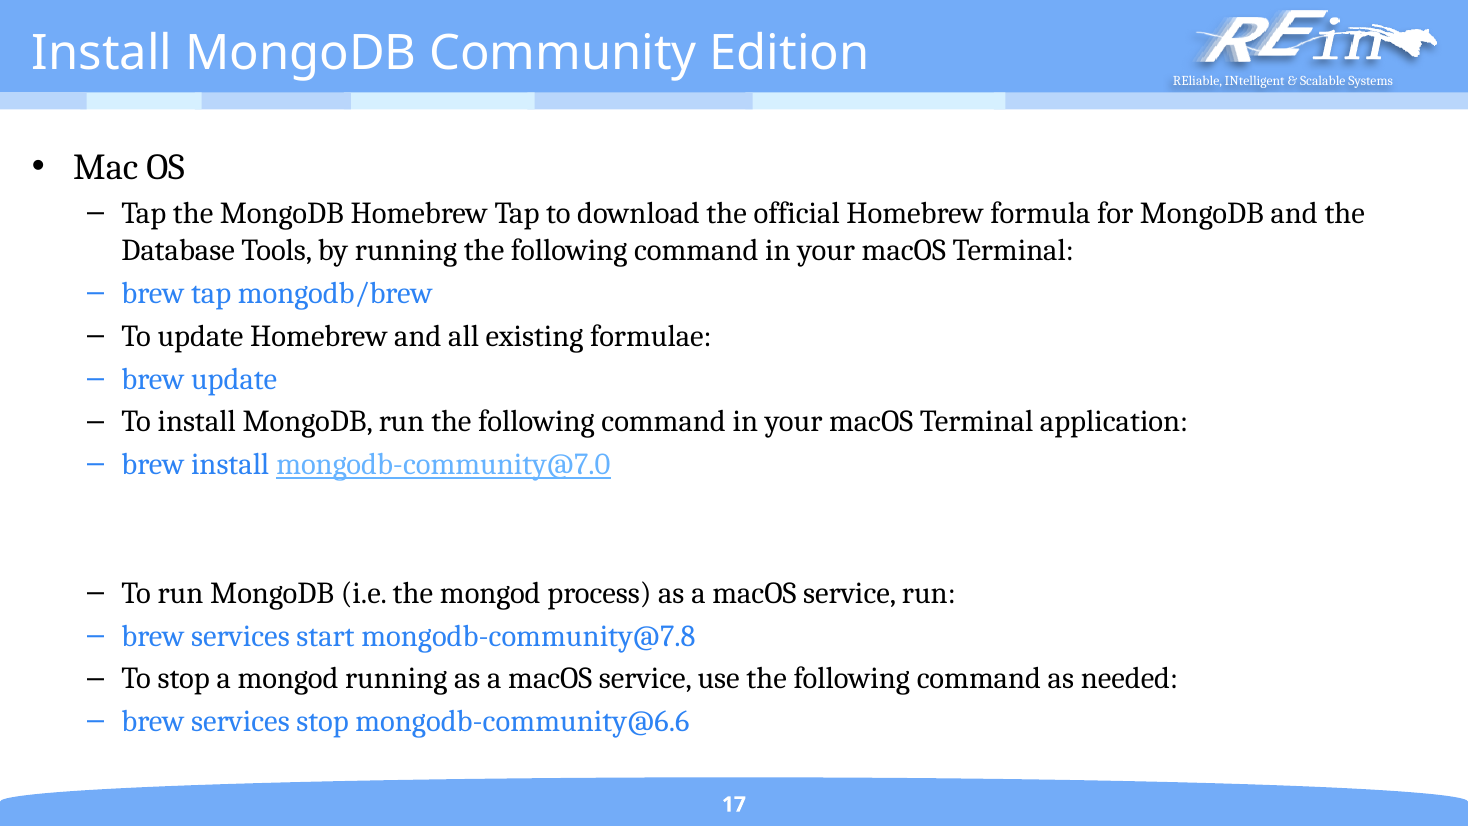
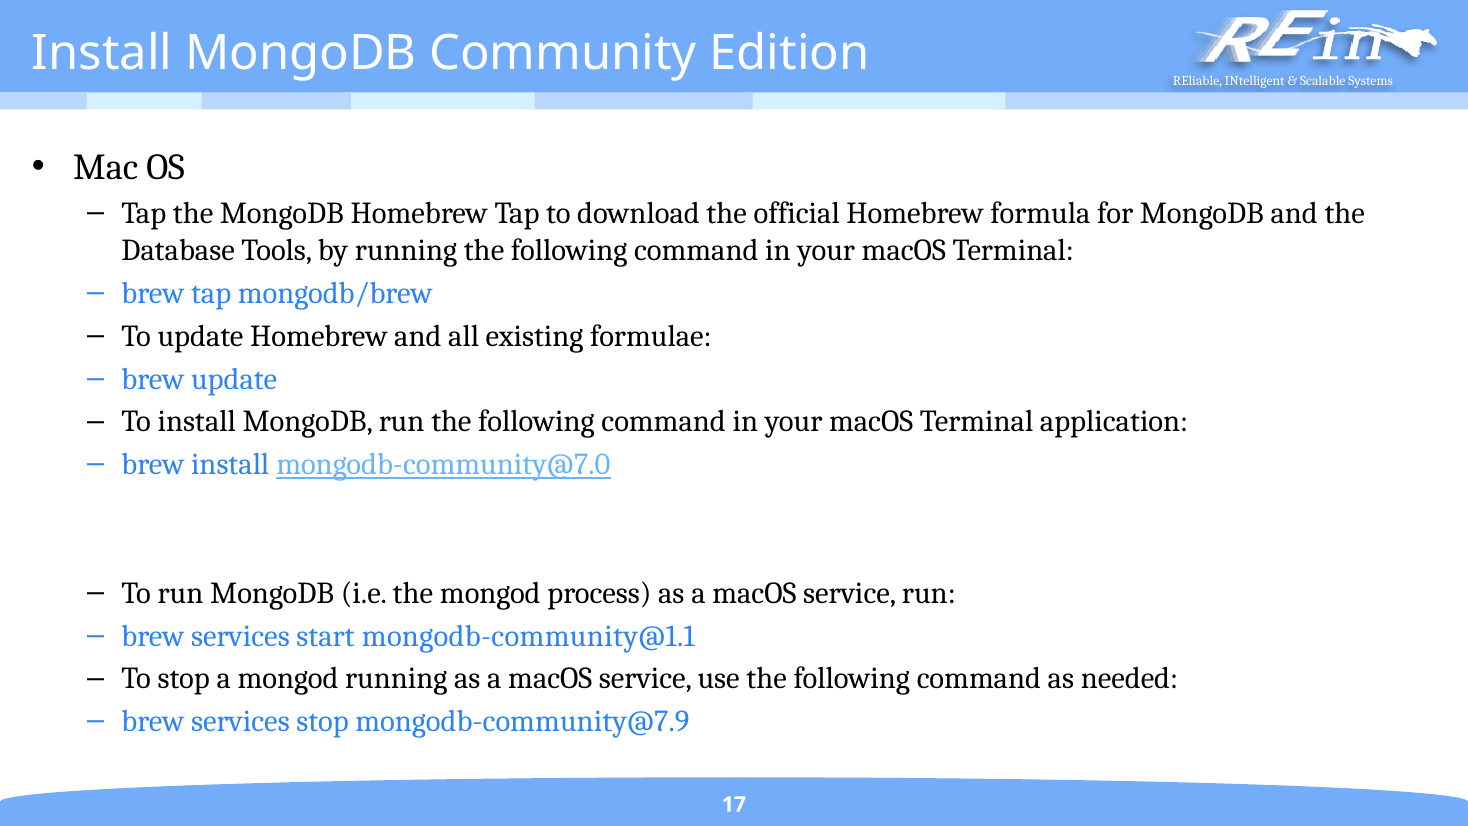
mongodb-community@7.8: mongodb-community@7.8 -> mongodb-community@1.1
mongodb-community@6.6: mongodb-community@6.6 -> mongodb-community@7.9
